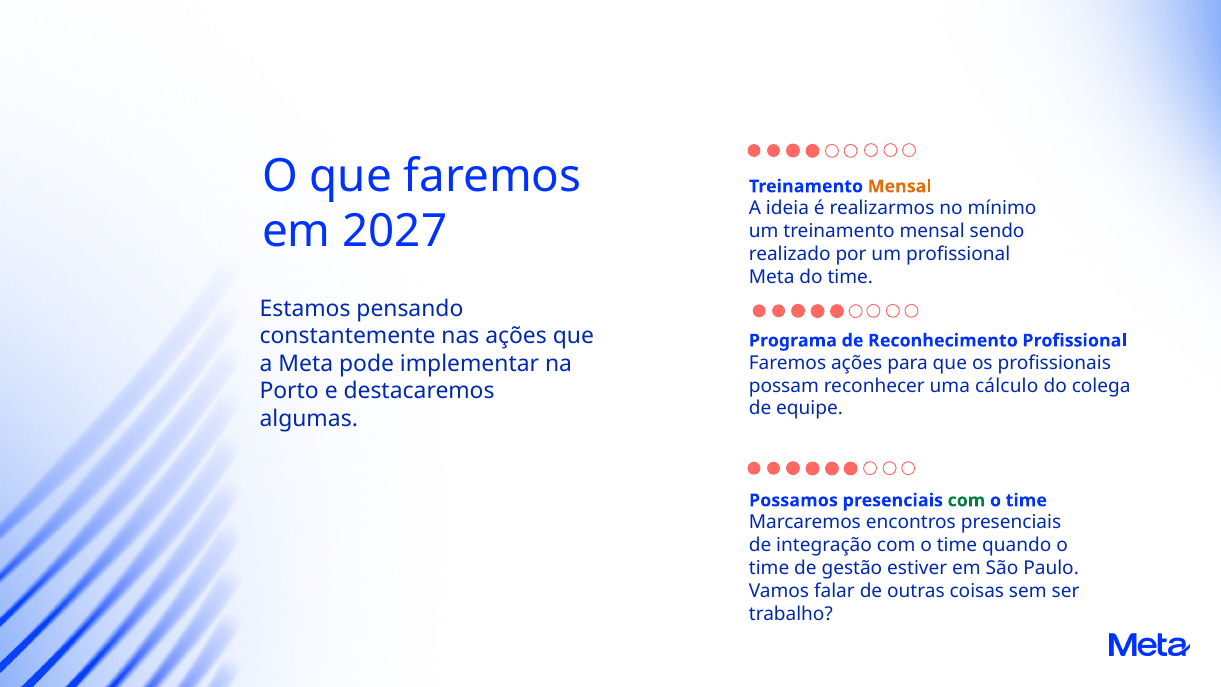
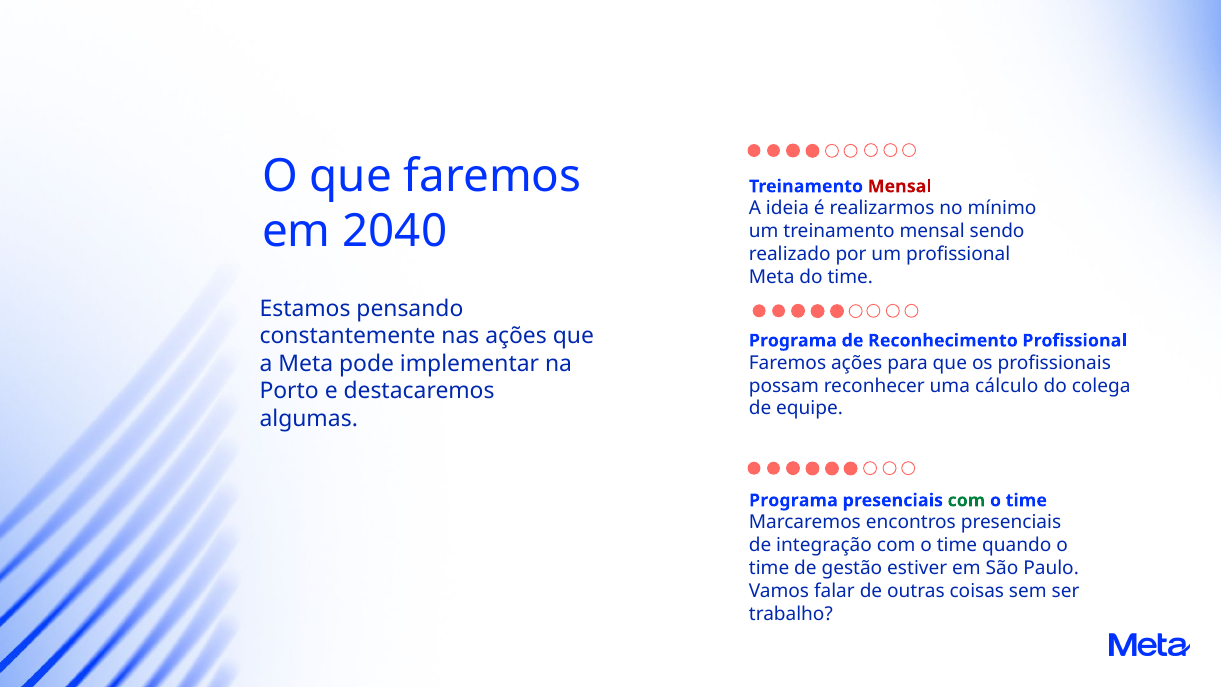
Mensal at (900, 186) colour: orange -> red
2027: 2027 -> 2040
Possamos at (793, 500): Possamos -> Programa
